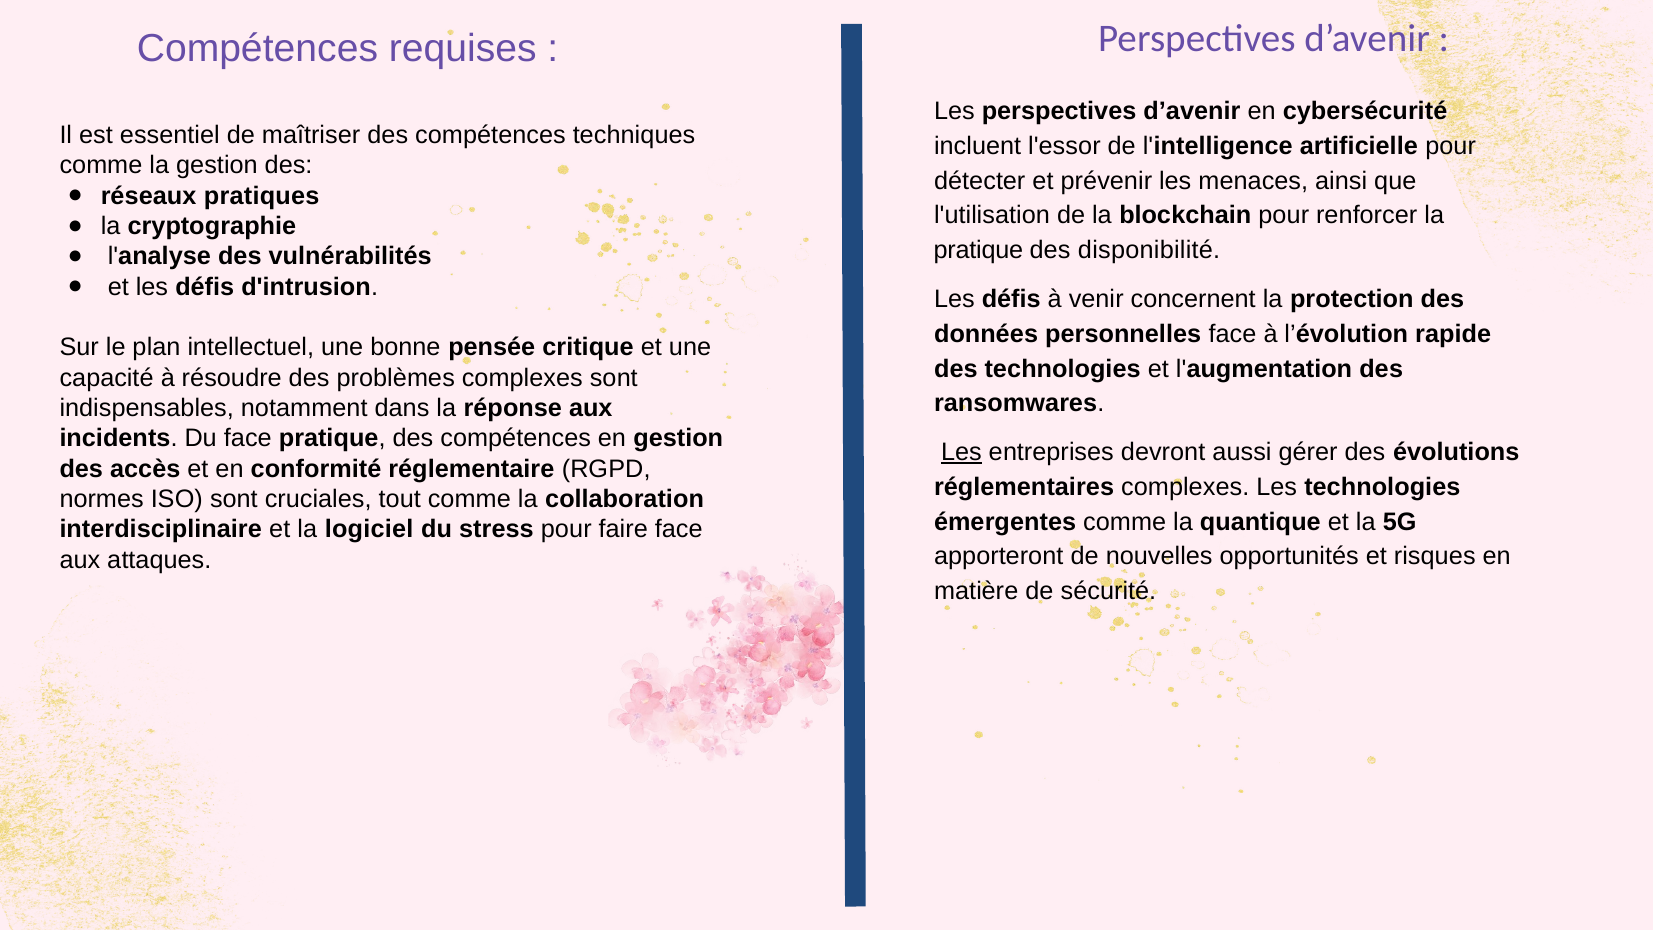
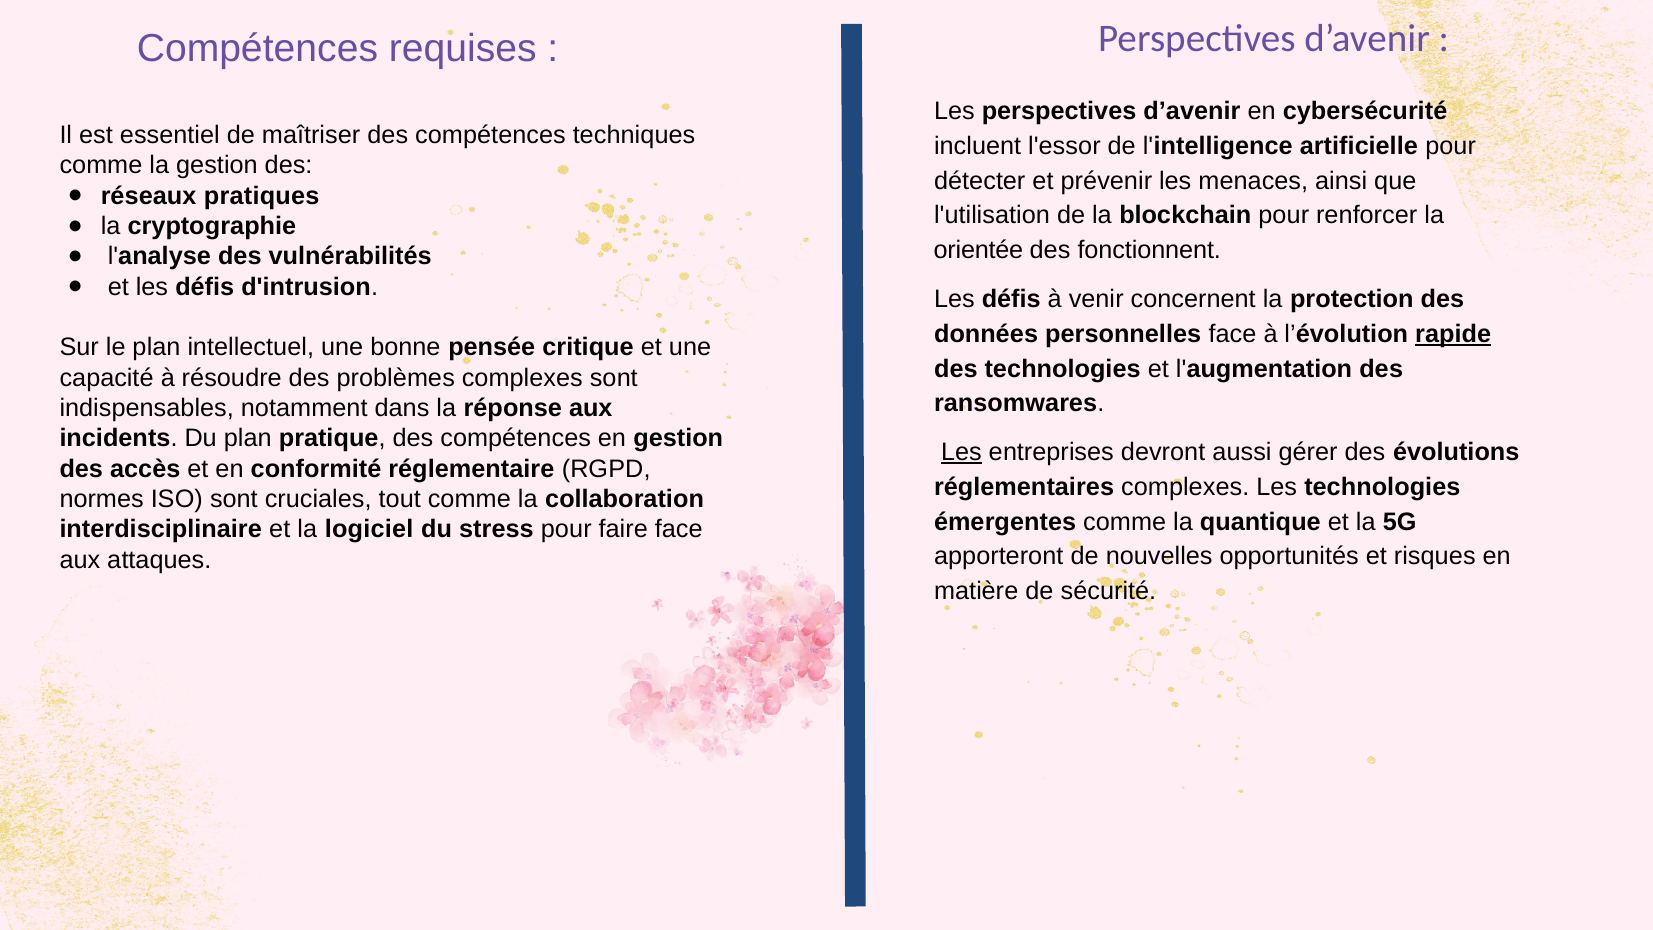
pratique at (978, 250): pratique -> orientée
disponibilité: disponibilité -> fonctionnent
rapide underline: none -> present
Du face: face -> plan
